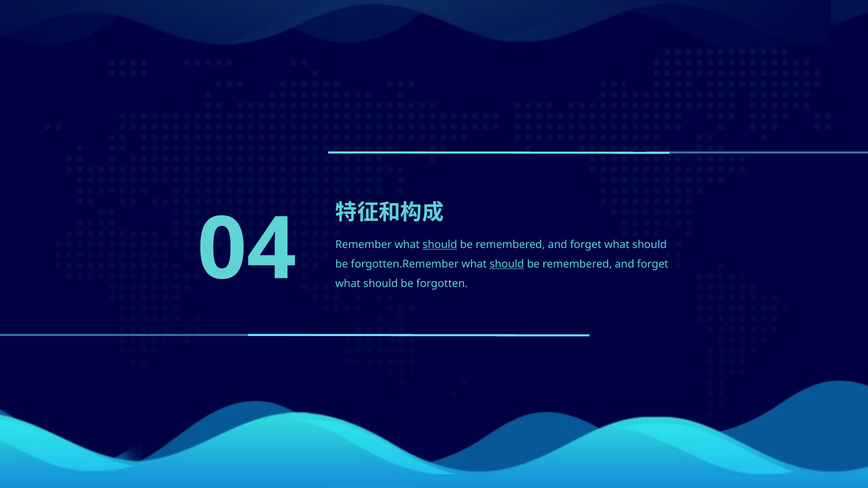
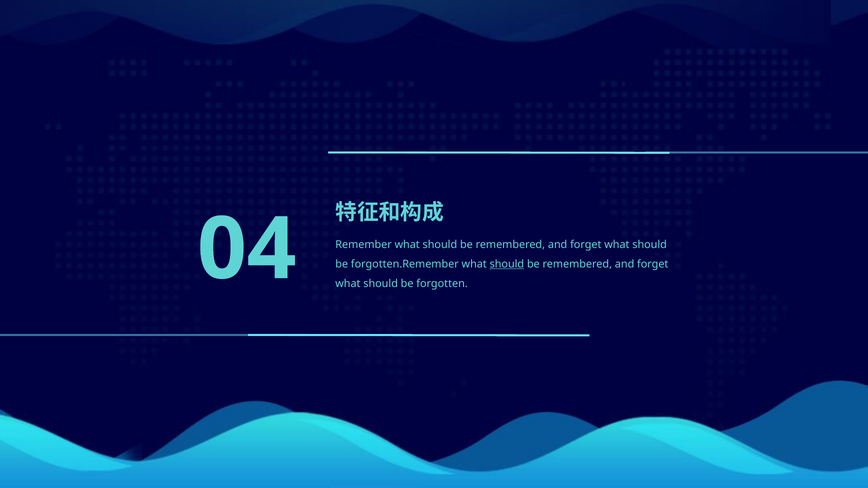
should at (440, 245) underline: present -> none
